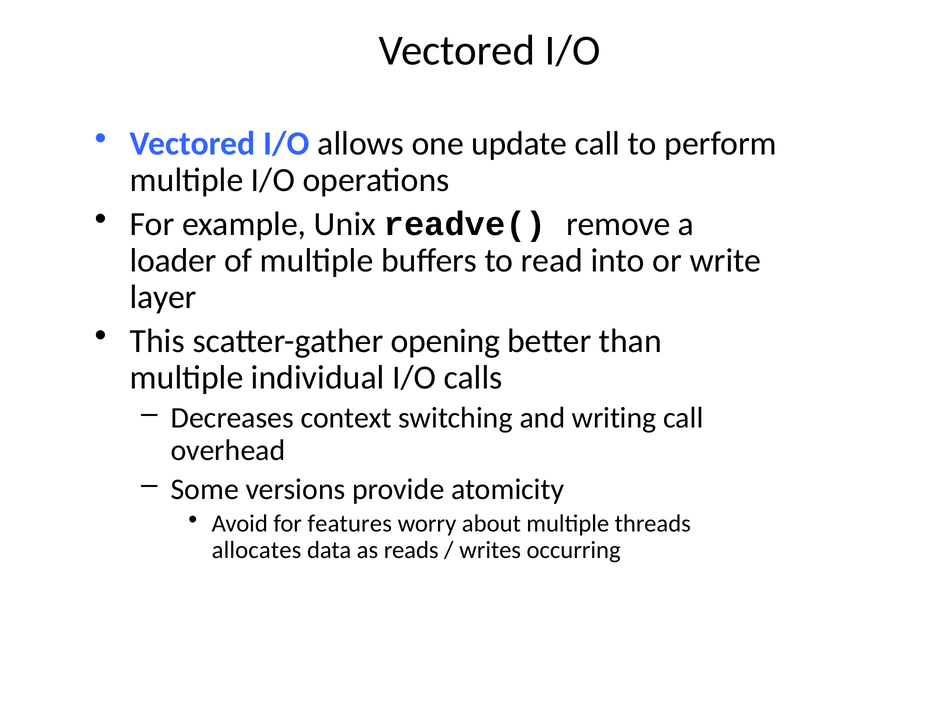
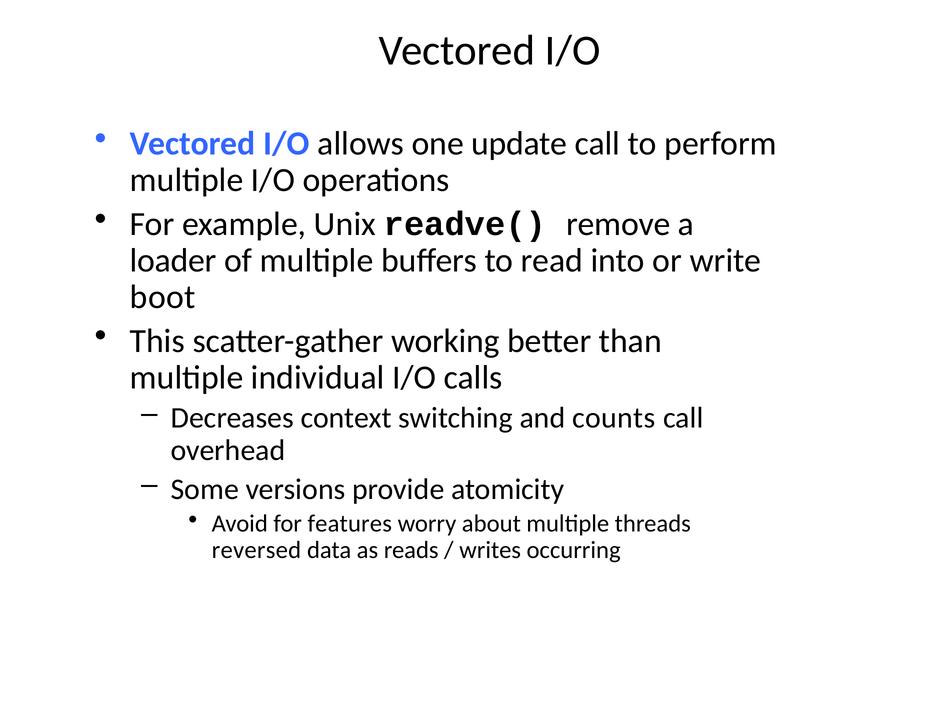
layer: layer -> boot
opening: opening -> working
writing: writing -> counts
allocates: allocates -> reversed
